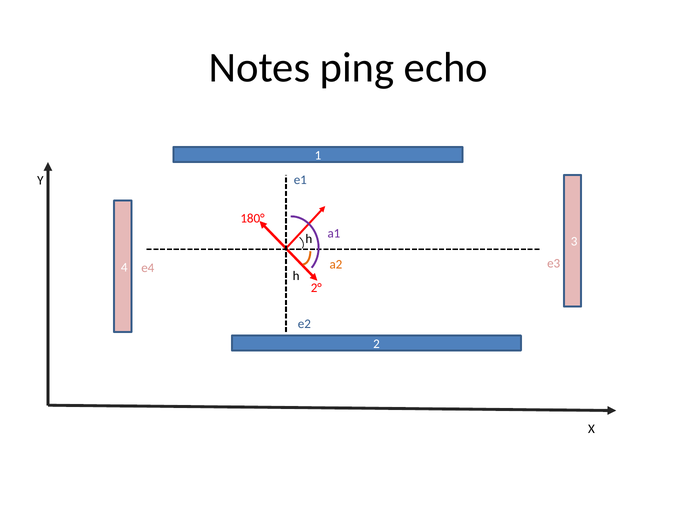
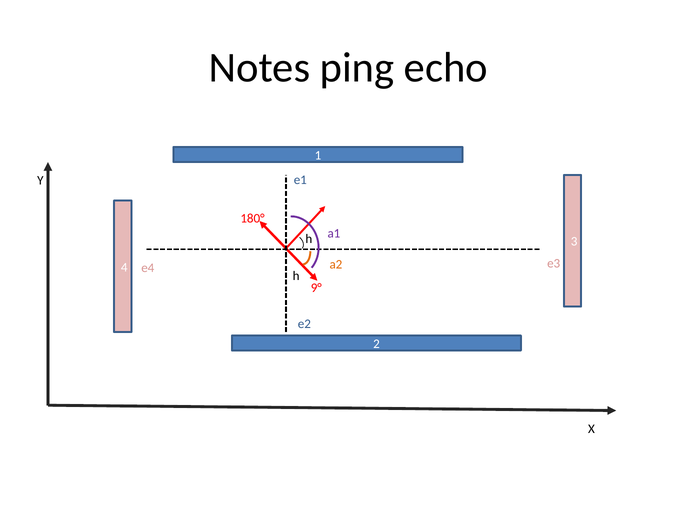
2°: 2° -> 9°
